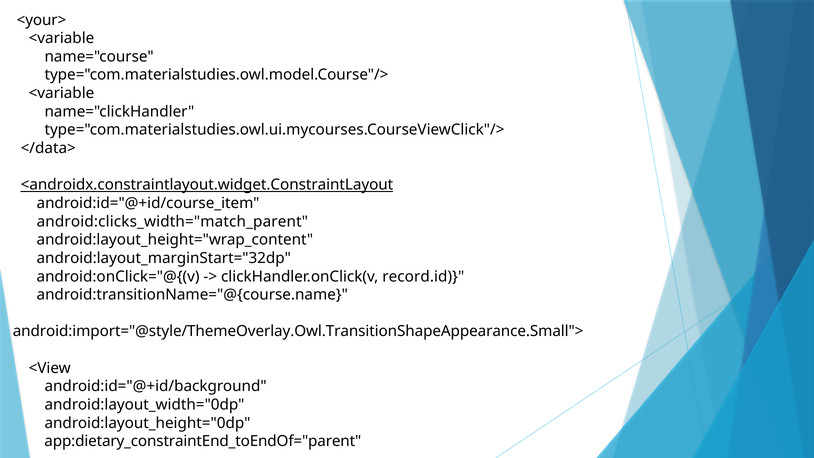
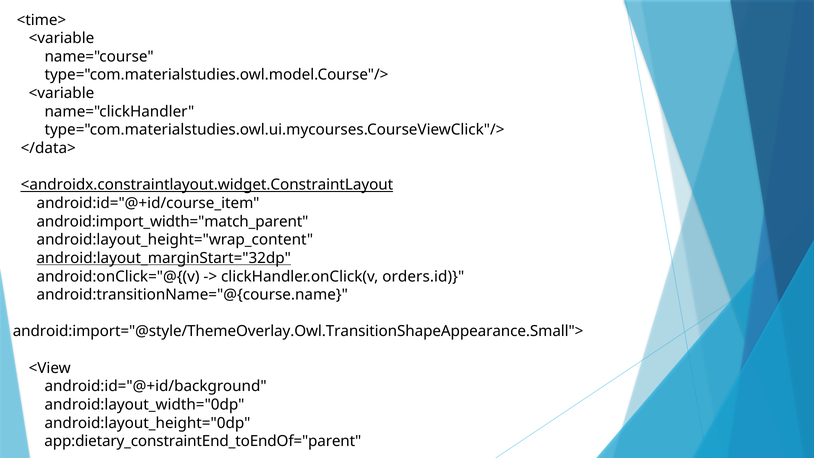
<your>: <your> -> <time>
android:clicks_width="match_parent: android:clicks_width="match_parent -> android:import_width="match_parent
android:layout_marginStart="32dp underline: none -> present
record.id: record.id -> orders.id
